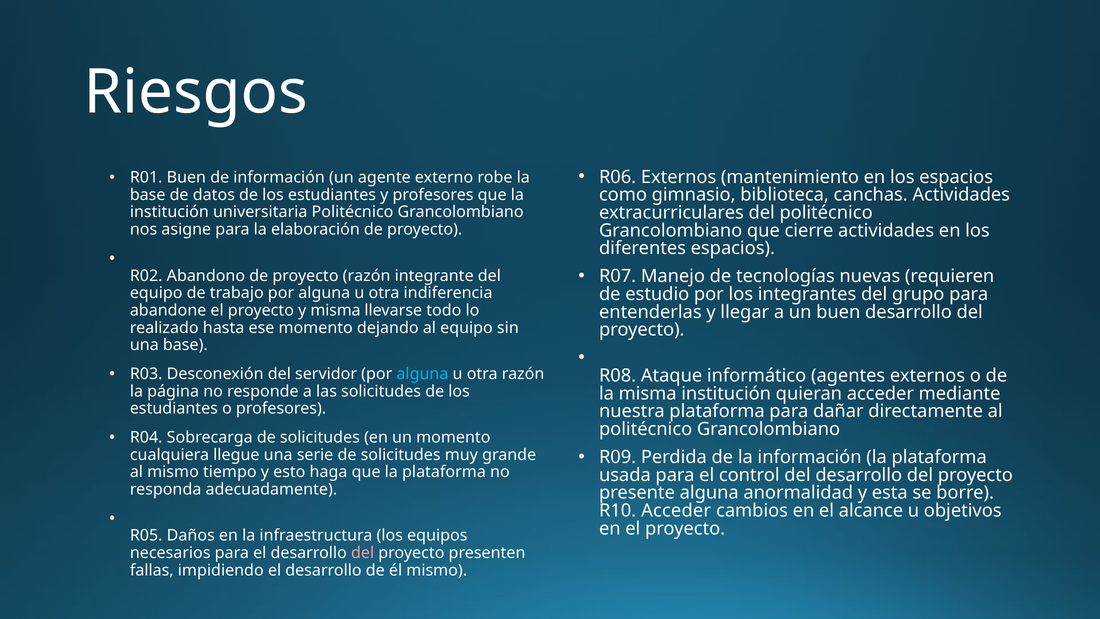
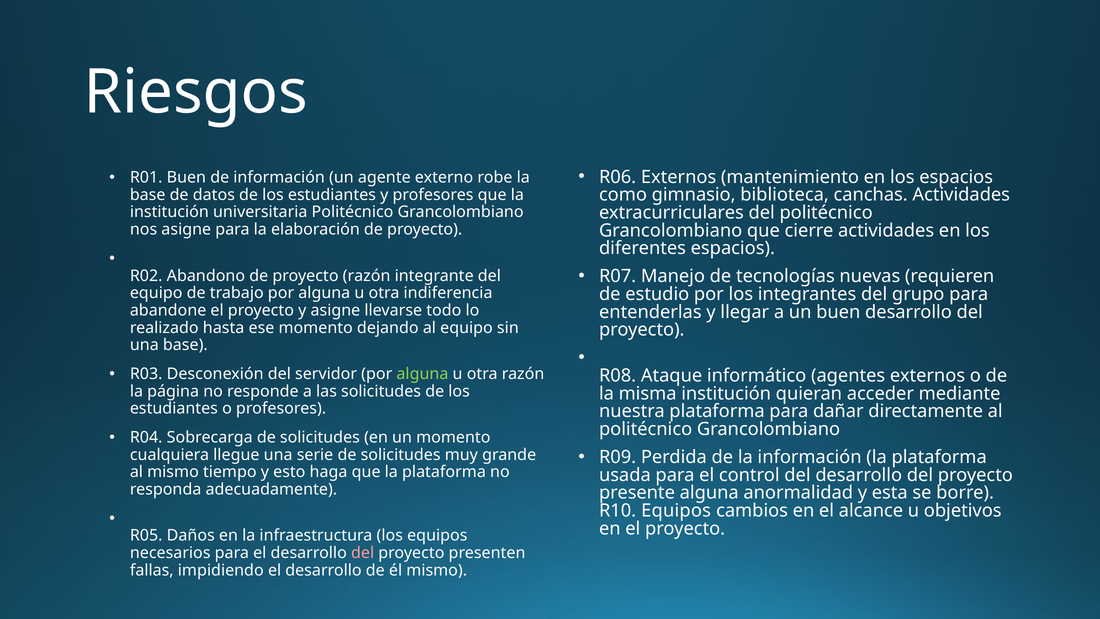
y misma: misma -> asigne
alguna at (422, 374) colour: light blue -> light green
R10 Acceder: Acceder -> Equipos
